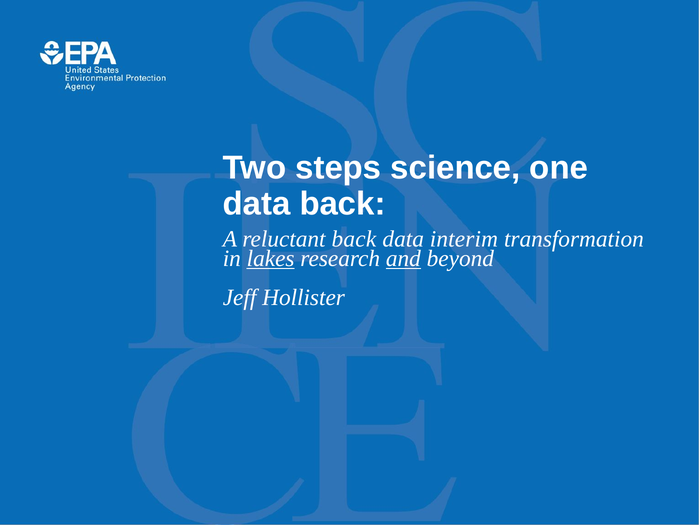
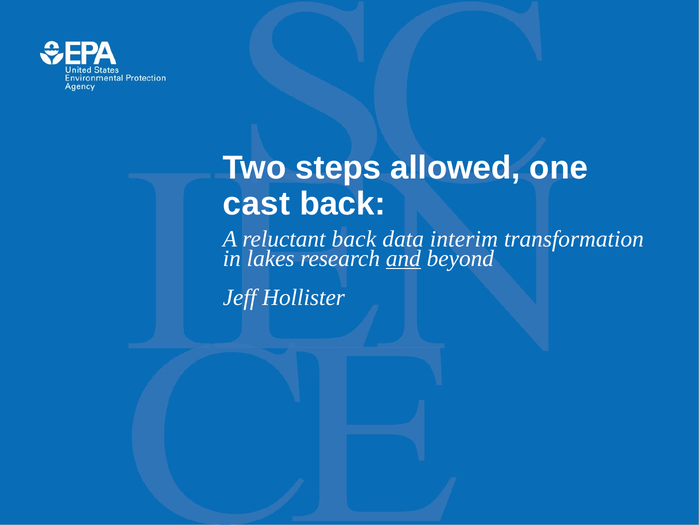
science: science -> allowed
data at (257, 203): data -> cast
lakes underline: present -> none
